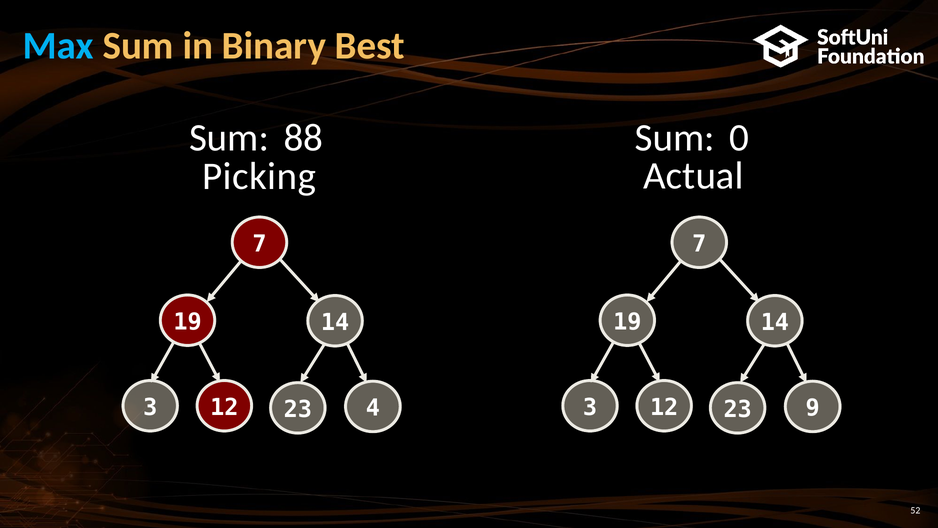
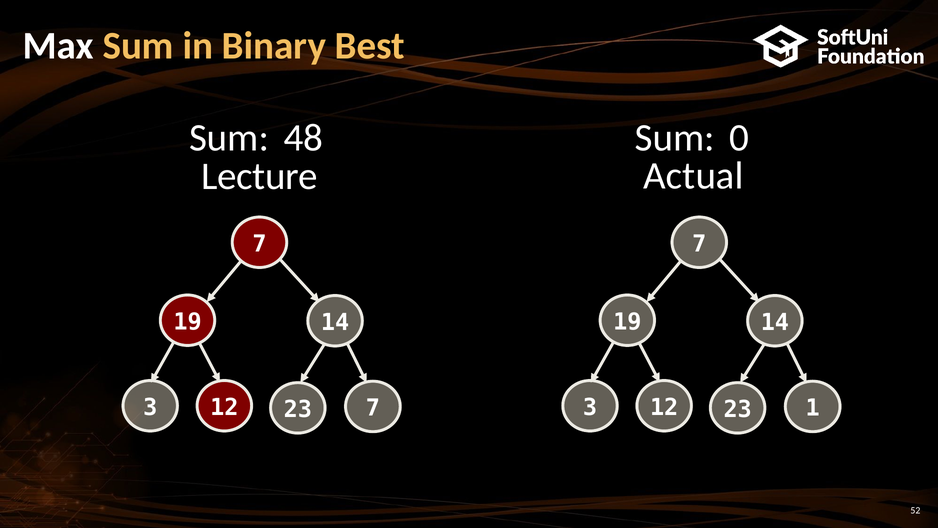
Max colour: light blue -> white
88: 88 -> 48
Picking: Picking -> Lecture
23 4: 4 -> 7
9: 9 -> 1
